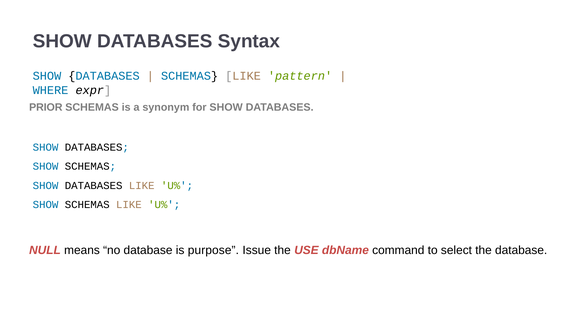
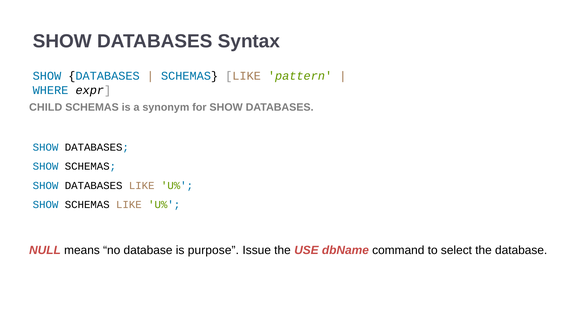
PRIOR: PRIOR -> CHILD
